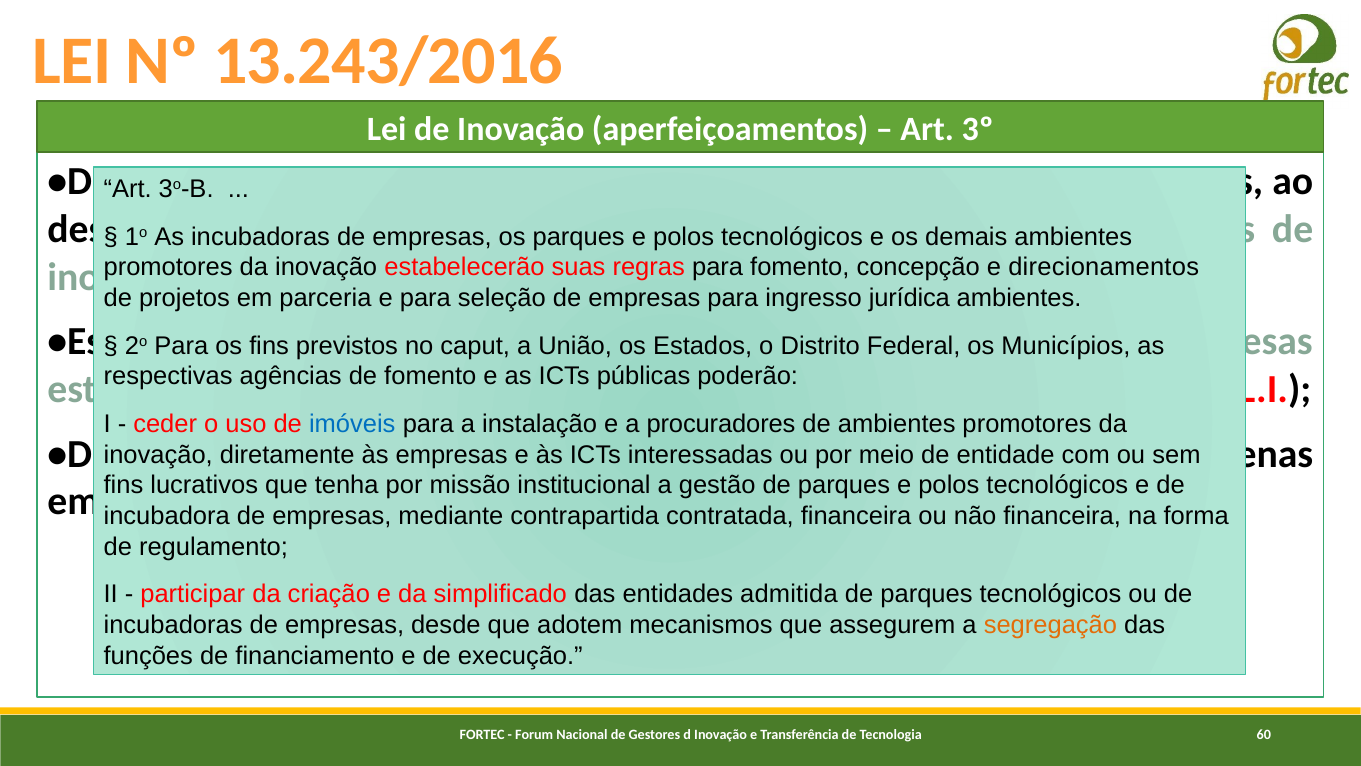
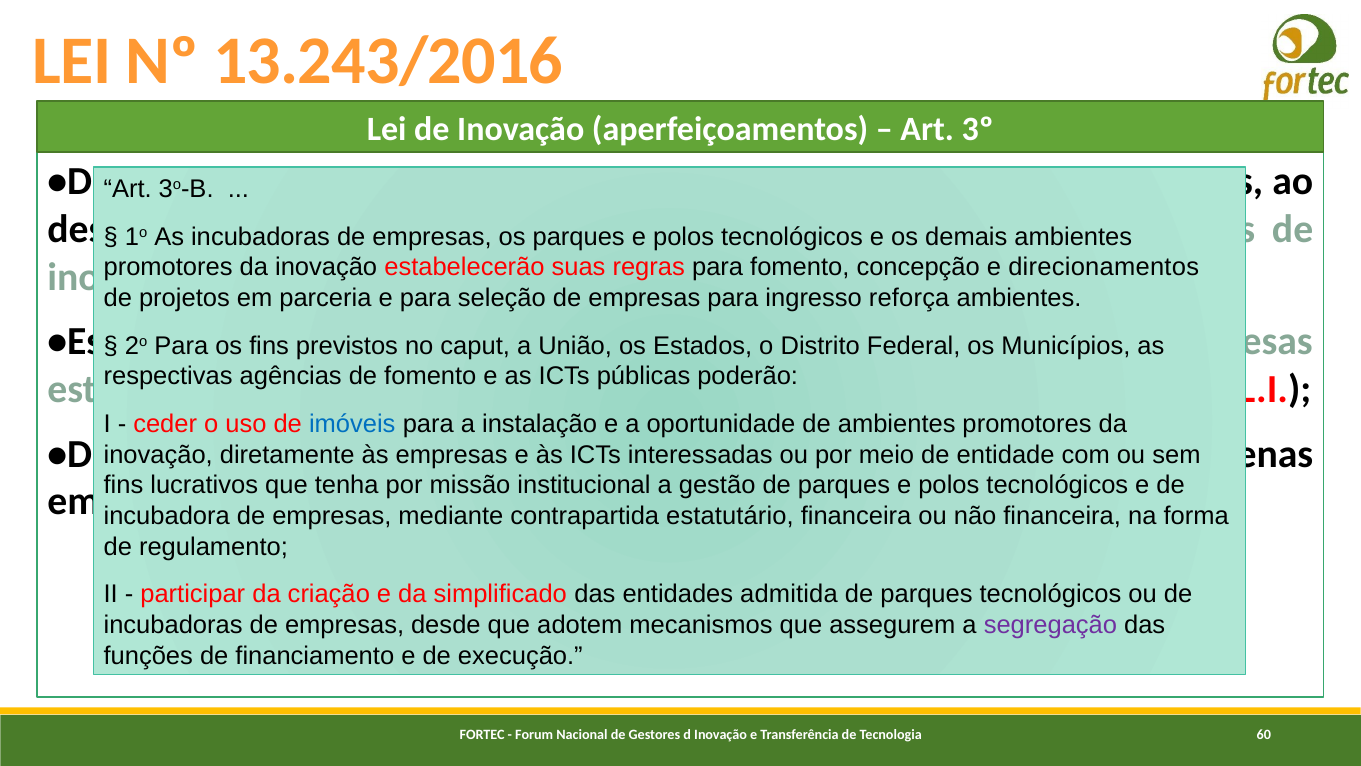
jurídica: jurídica -> reforça
procuradores: procuradores -> oportunidade
contratada: contratada -> estatutário
segregação colour: orange -> purple
